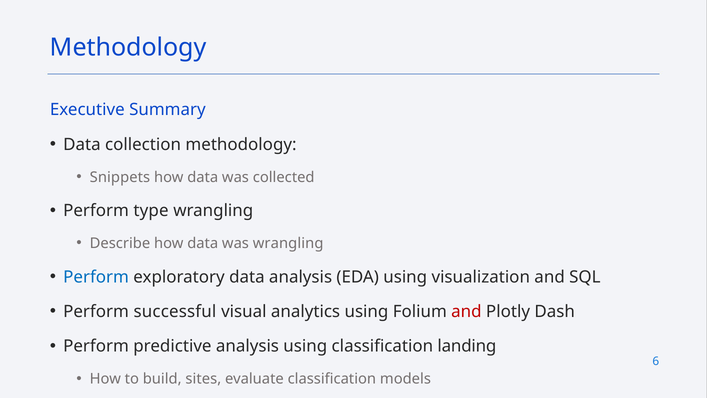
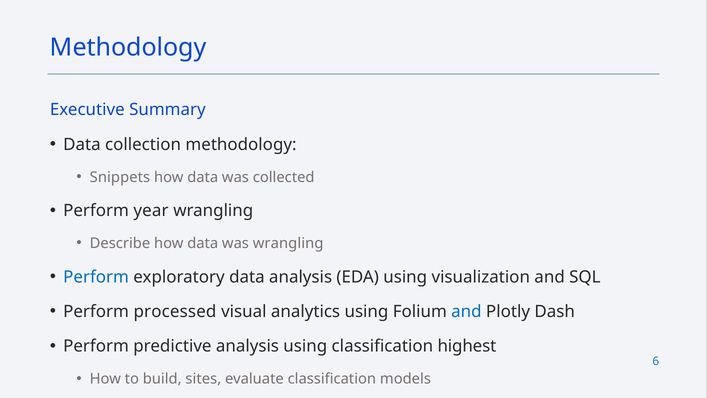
type: type -> year
successful: successful -> processed
and at (466, 311) colour: red -> blue
landing: landing -> highest
